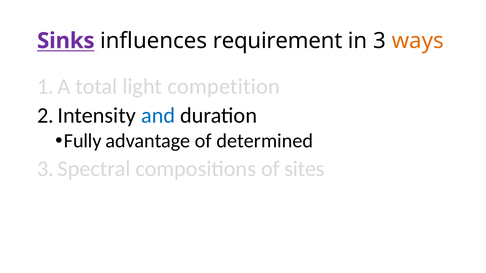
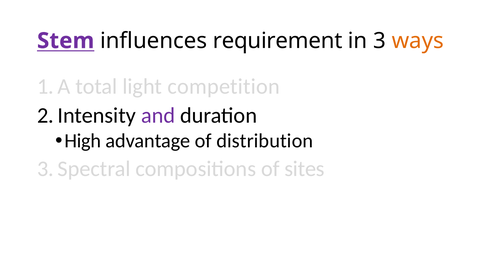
Sinks: Sinks -> Stem
and colour: blue -> purple
Fully: Fully -> High
determined: determined -> distribution
